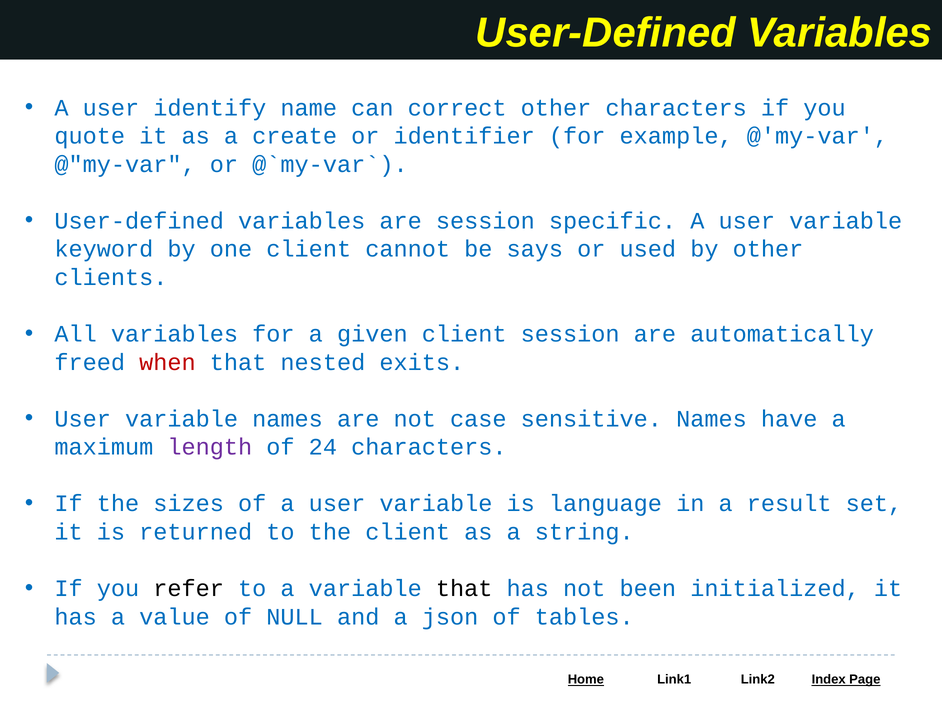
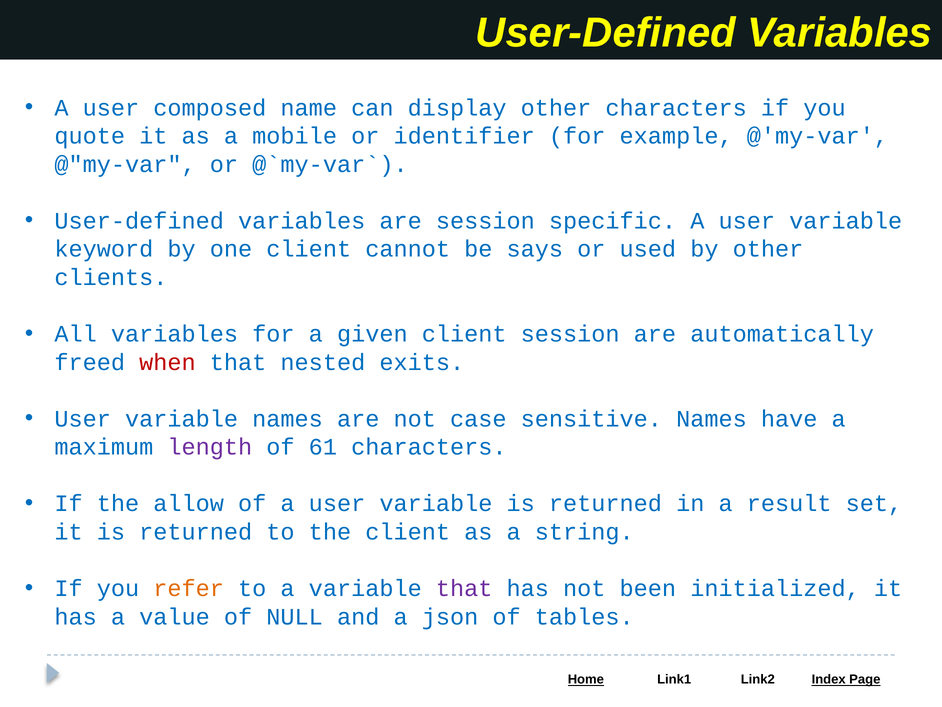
identify: identify -> composed
correct: correct -> display
create: create -> mobile
24: 24 -> 61
sizes: sizes -> allow
variable is language: language -> returned
refer colour: black -> orange
that at (464, 588) colour: black -> purple
